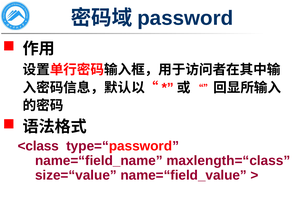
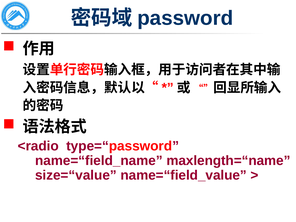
<class: <class -> <radio
maxlength=“class: maxlength=“class -> maxlength=“name
